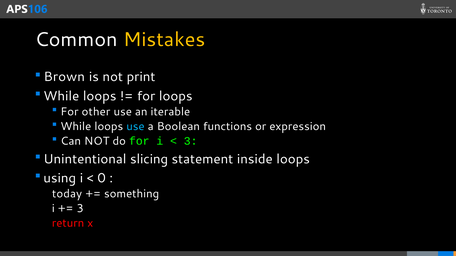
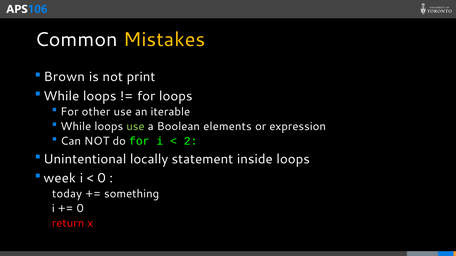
use at (135, 127) colour: light blue -> light green
functions: functions -> elements
3 at (191, 141): 3 -> 2
slicing: slicing -> locally
using: using -> week
3 at (80, 209): 3 -> 0
